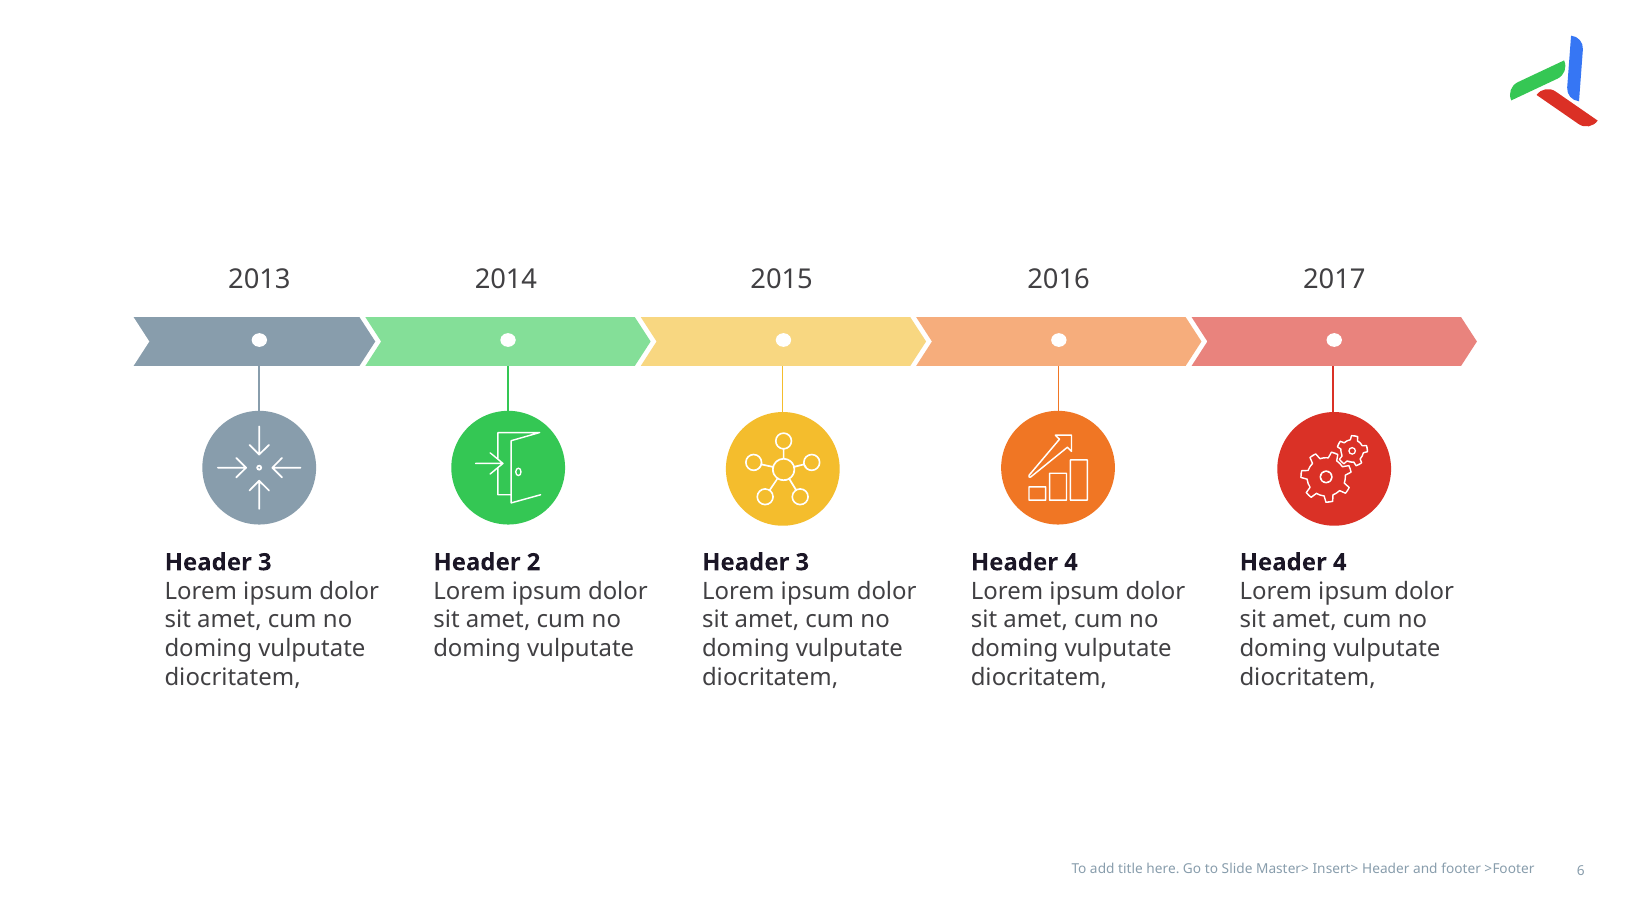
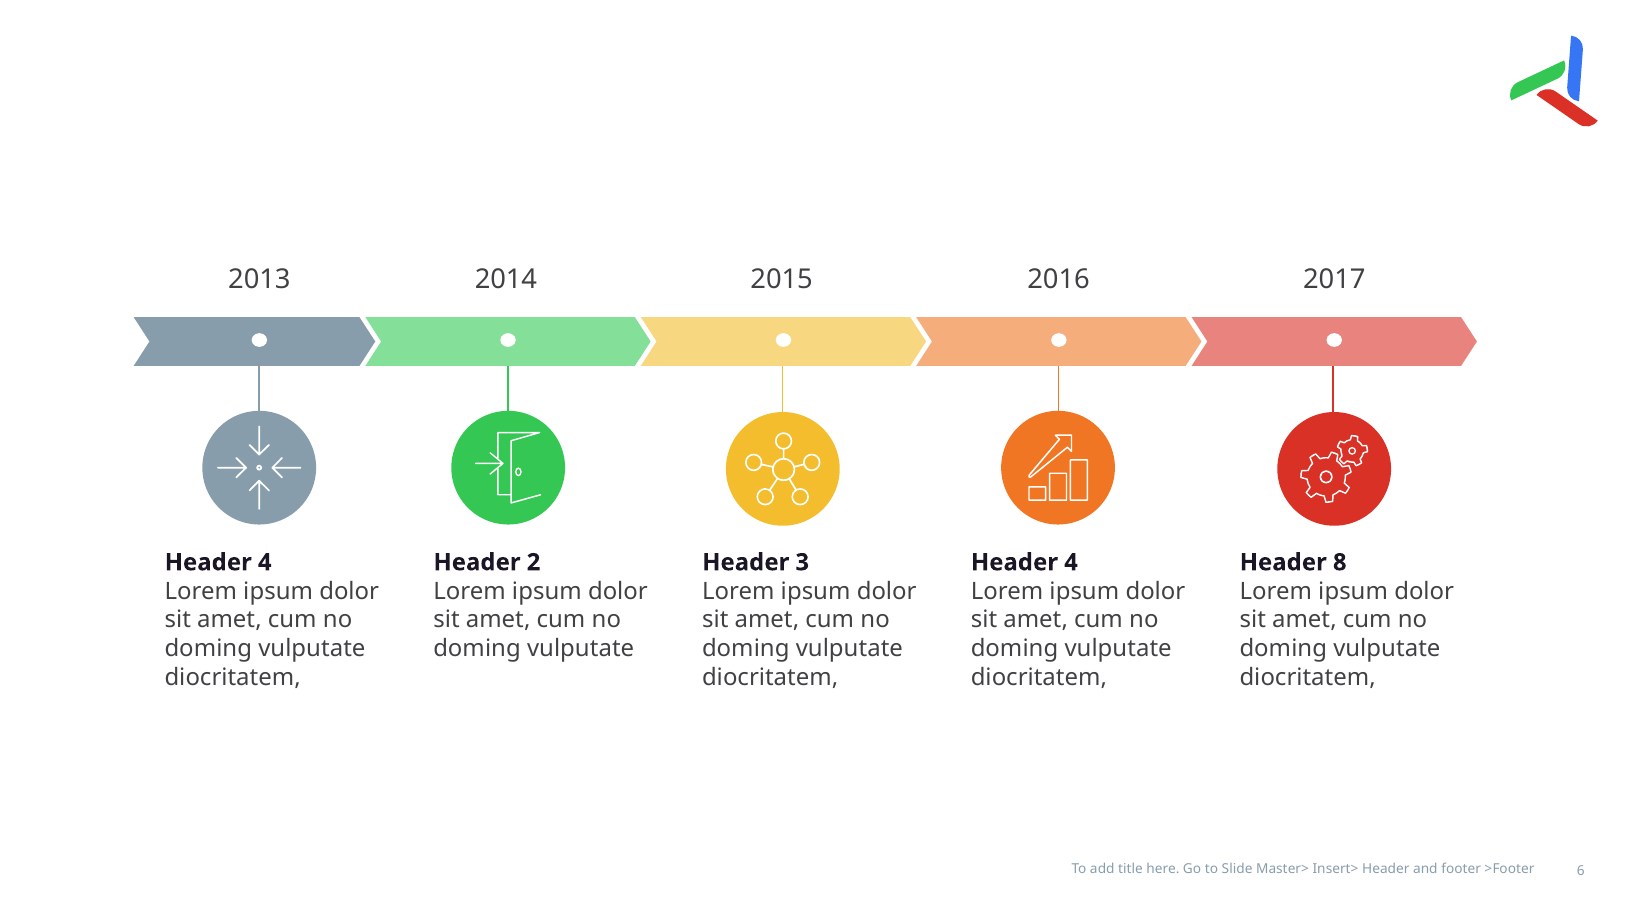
3 at (265, 563): 3 -> 4
4 at (1340, 563): 4 -> 8
